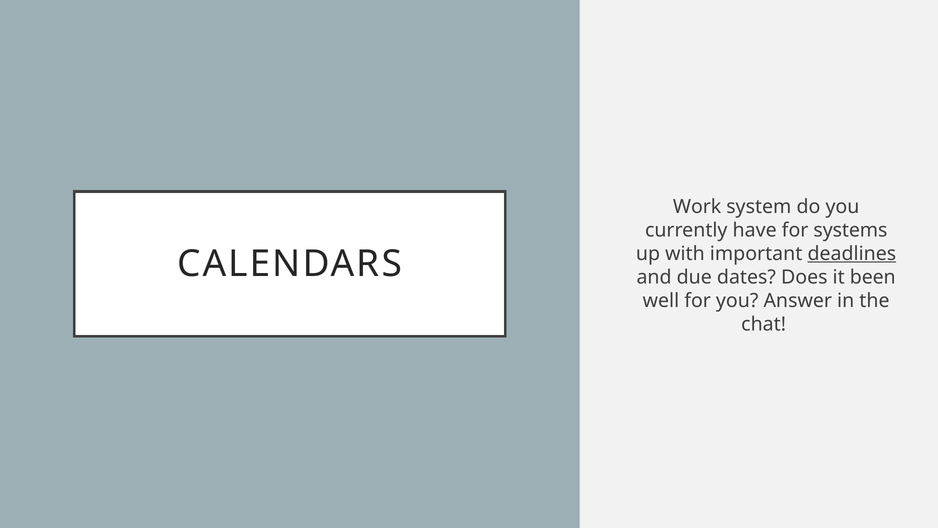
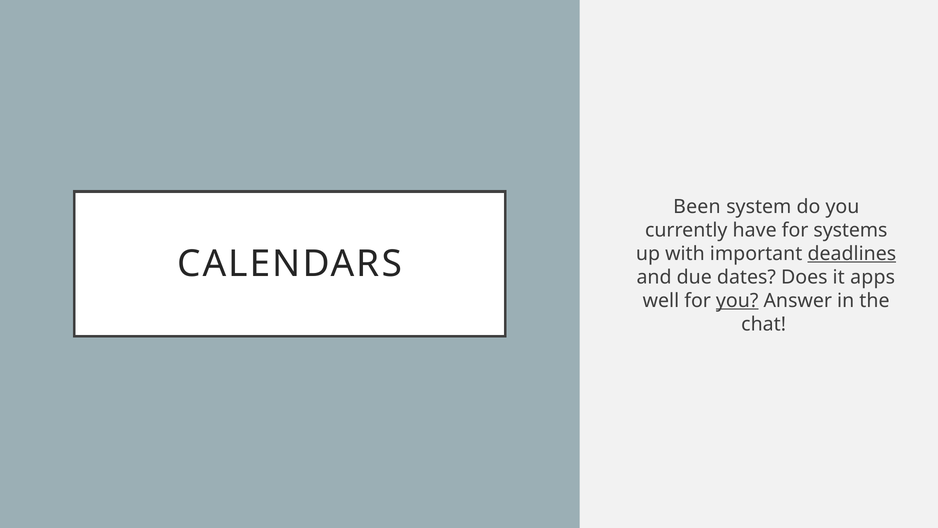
Work: Work -> Been
been: been -> apps
you at (737, 300) underline: none -> present
